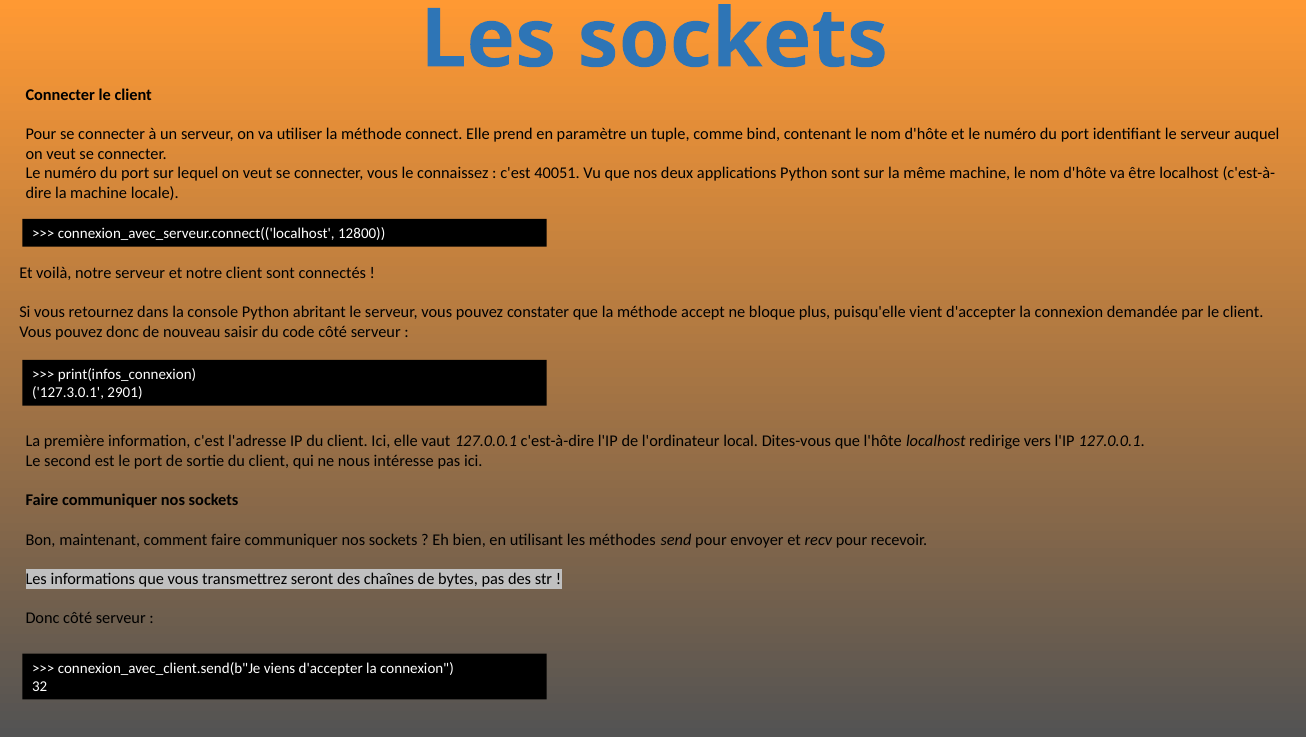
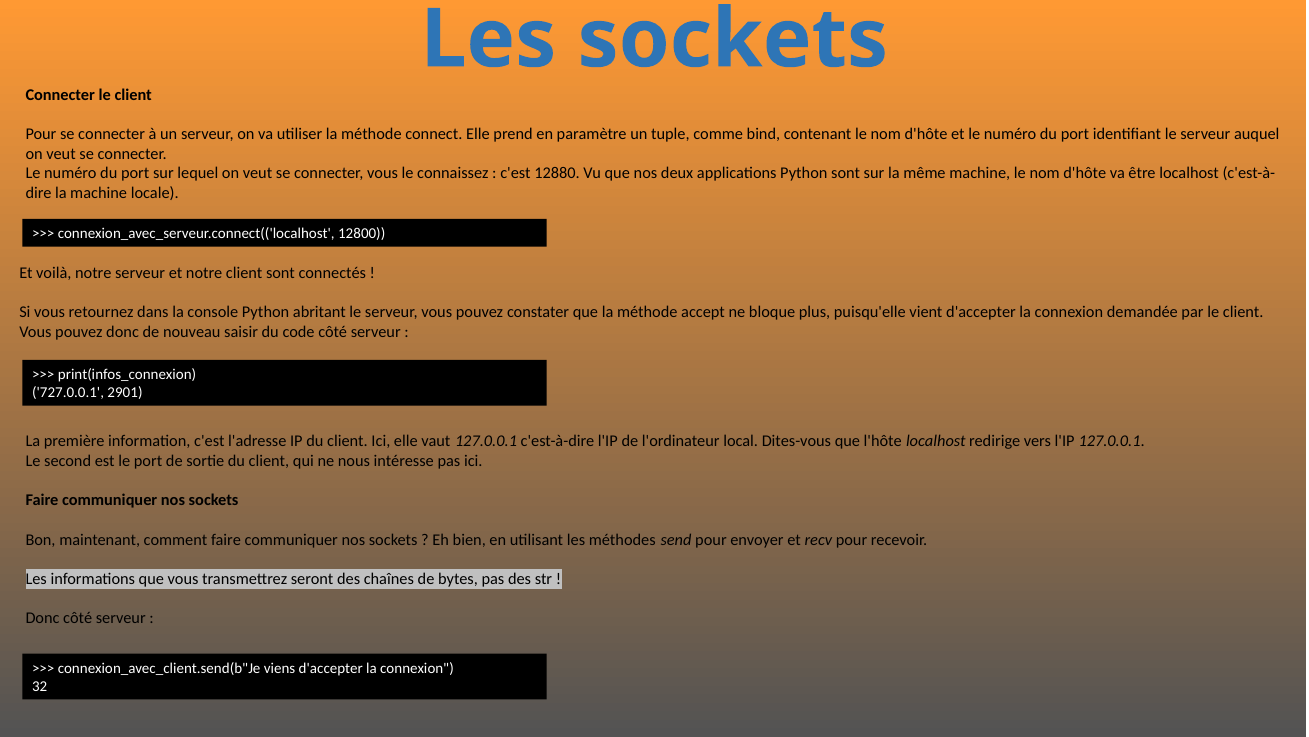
40051: 40051 -> 12880
127.3.0.1: 127.3.0.1 -> 727.0.0.1
